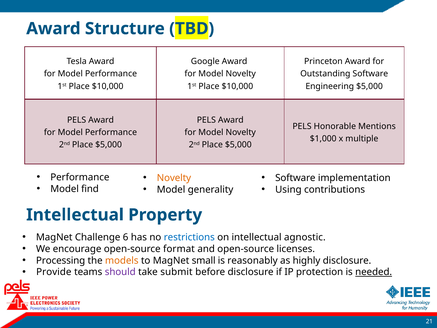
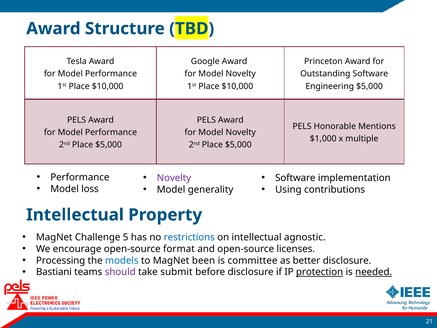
Novelty at (174, 178) colour: orange -> purple
find: find -> loss
6: 6 -> 5
models colour: orange -> blue
small: small -> been
reasonably: reasonably -> committee
highly: highly -> better
Provide: Provide -> Bastiani
protection underline: none -> present
